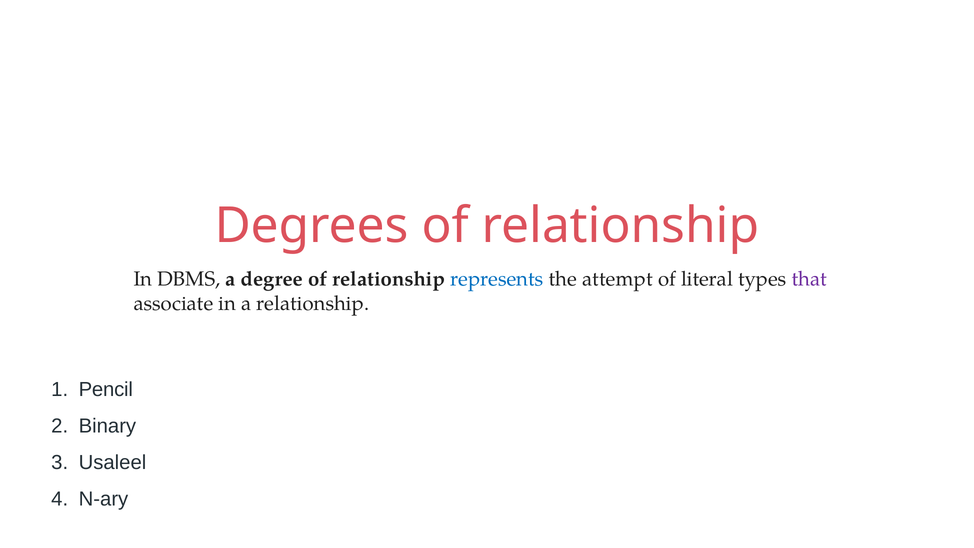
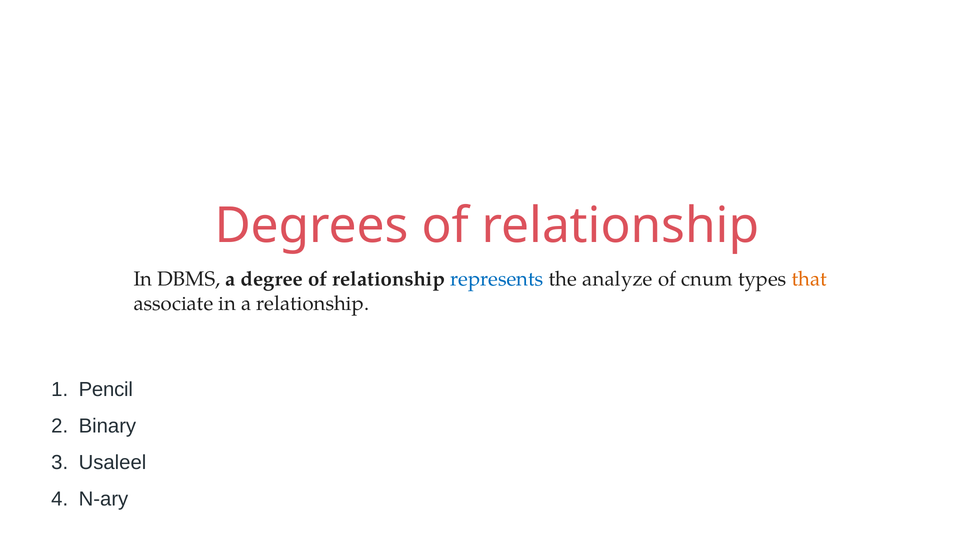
attempt: attempt -> analyze
literal: literal -> cnum
that colour: purple -> orange
